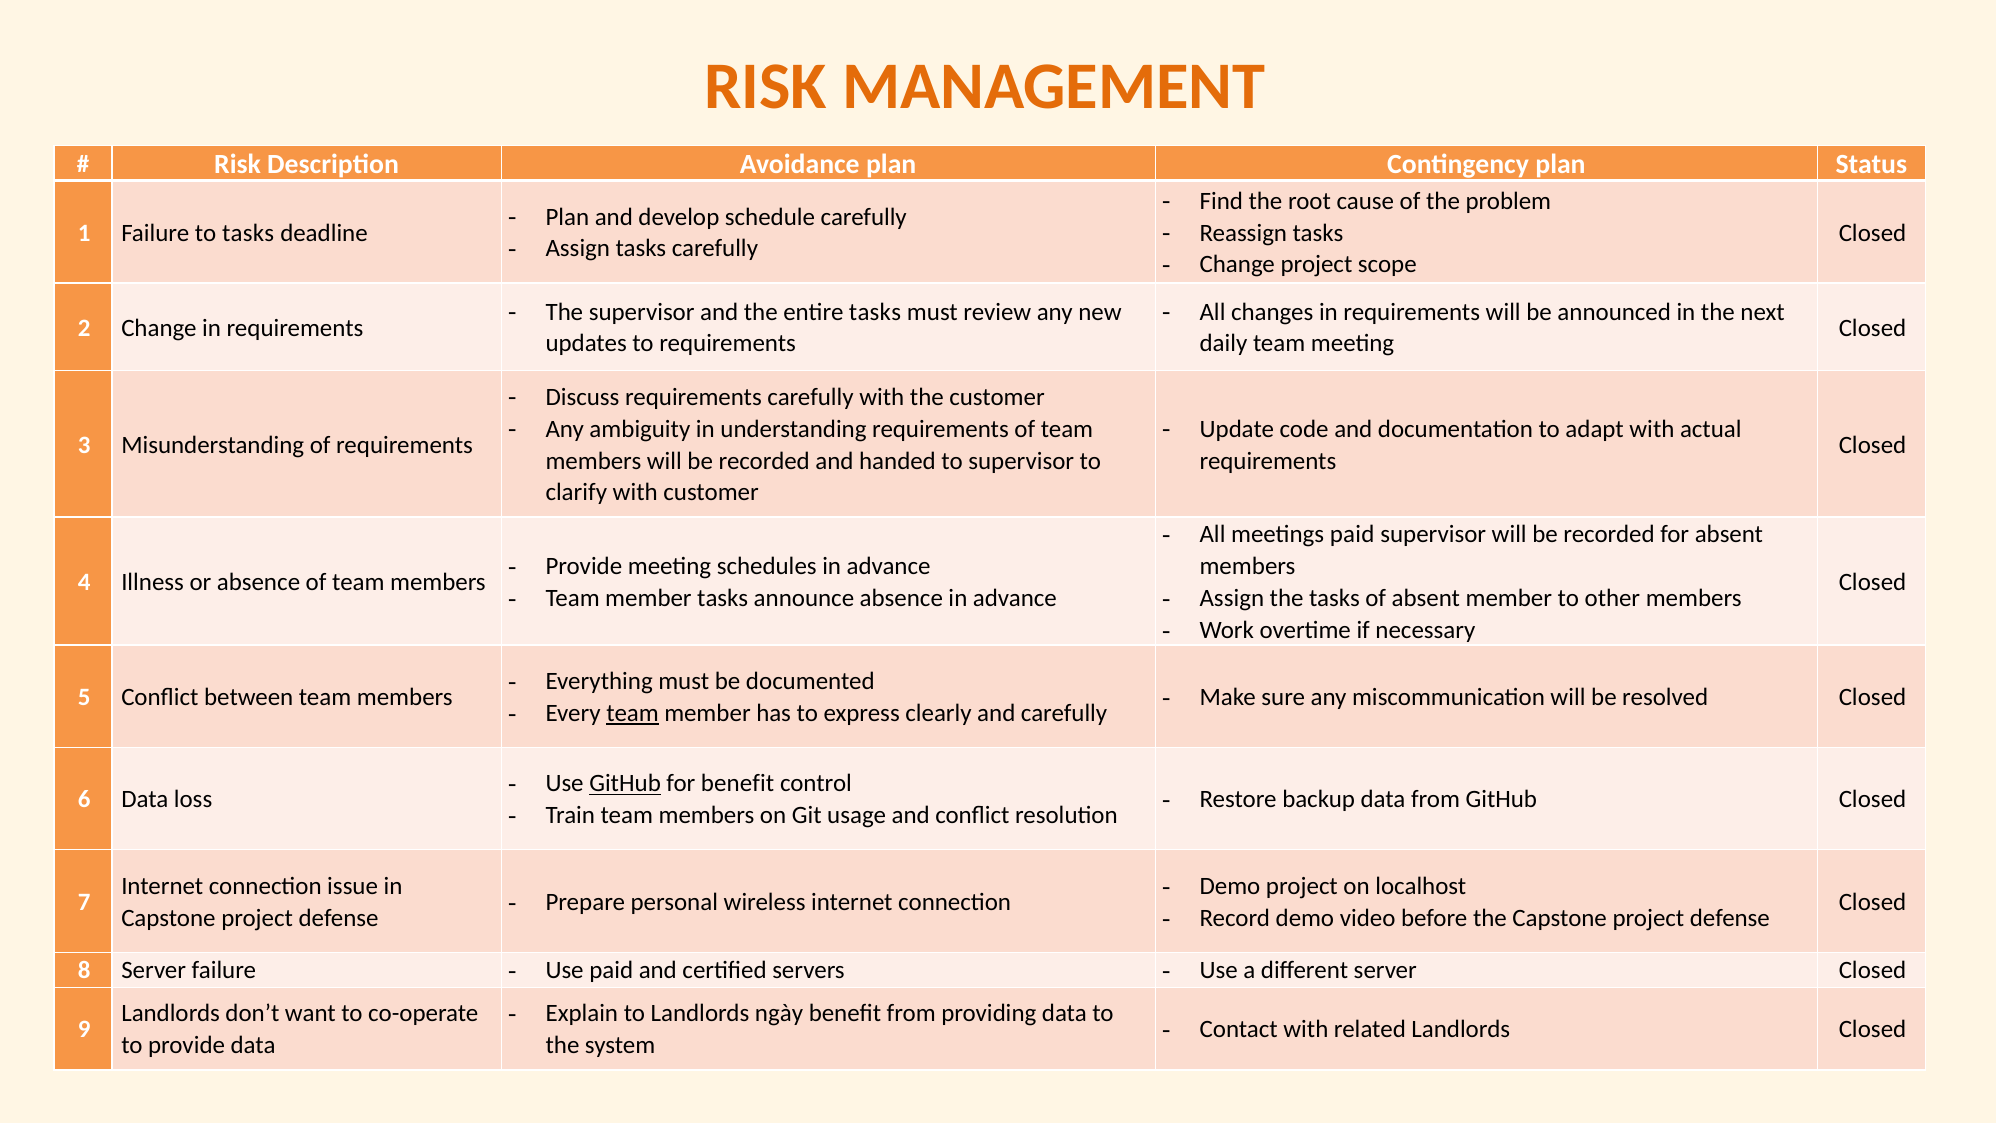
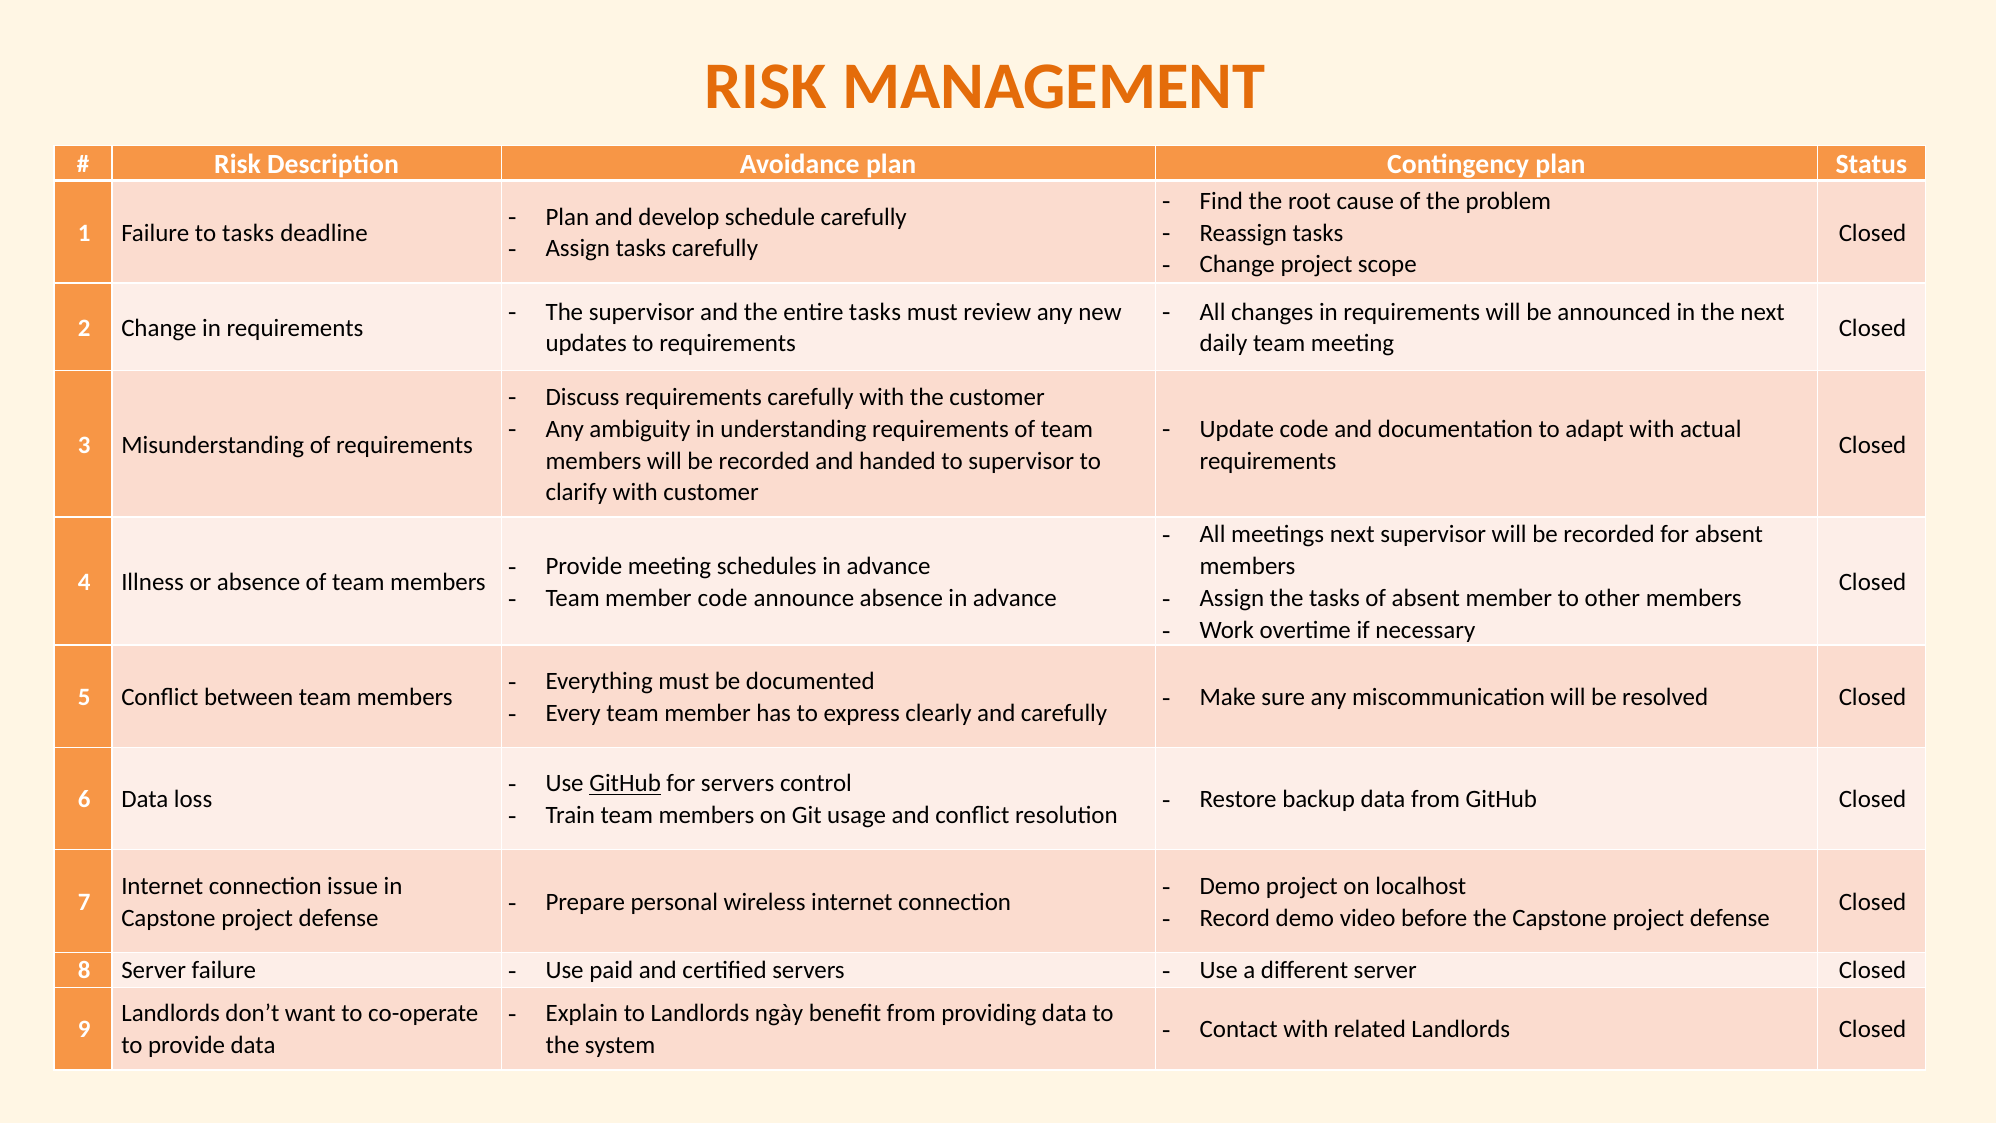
meetings paid: paid -> next
member tasks: tasks -> code
team at (632, 713) underline: present -> none
for benefit: benefit -> servers
